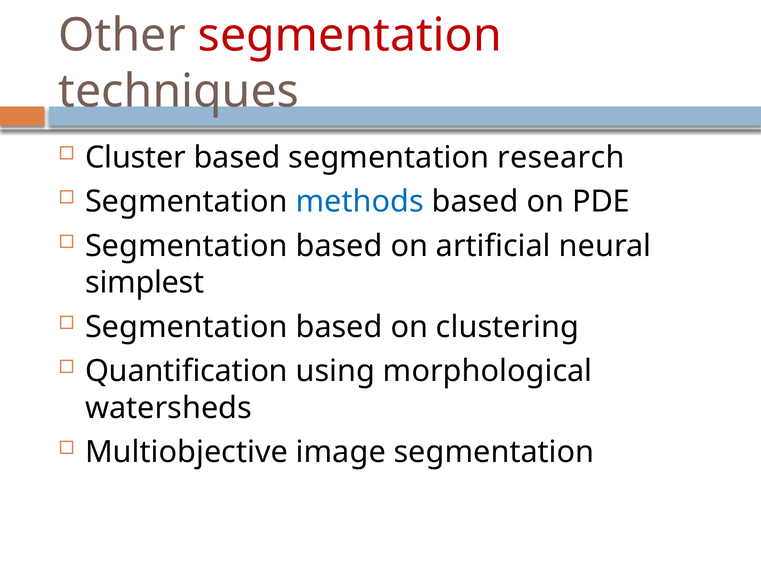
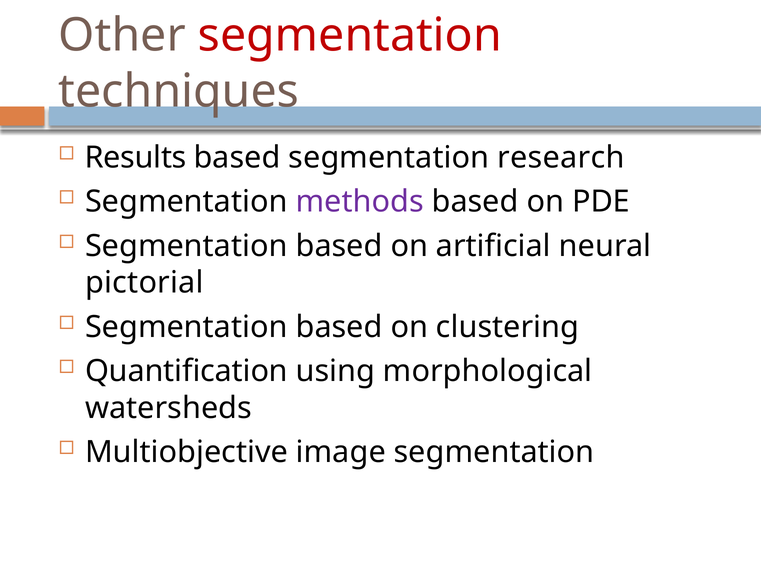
Cluster: Cluster -> Results
methods colour: blue -> purple
simplest: simplest -> pictorial
